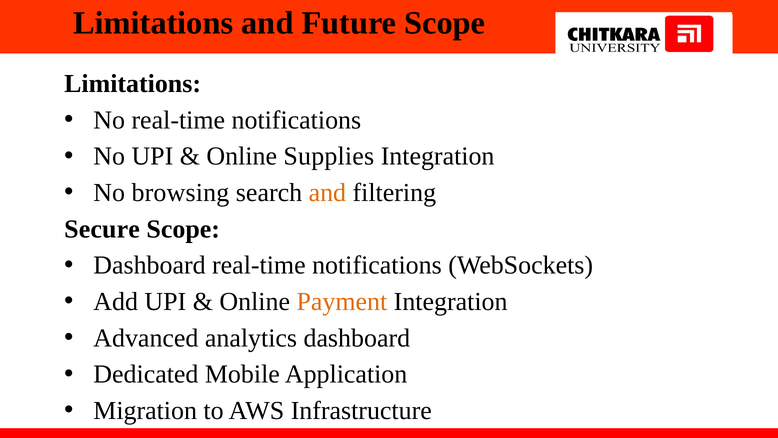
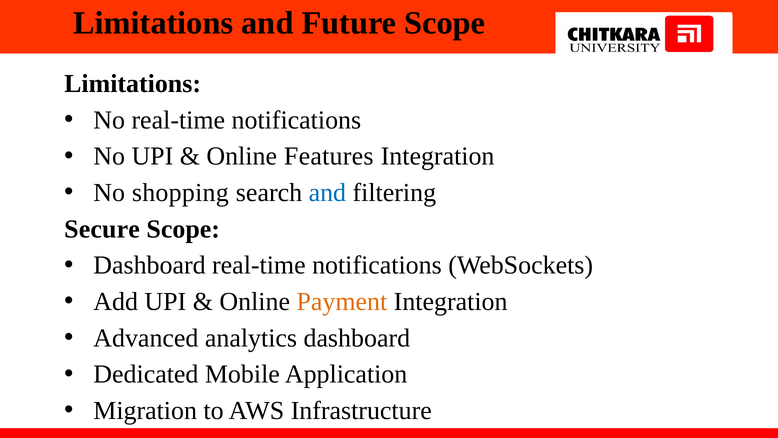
Supplies: Supplies -> Features
browsing: browsing -> shopping
and at (327, 192) colour: orange -> blue
